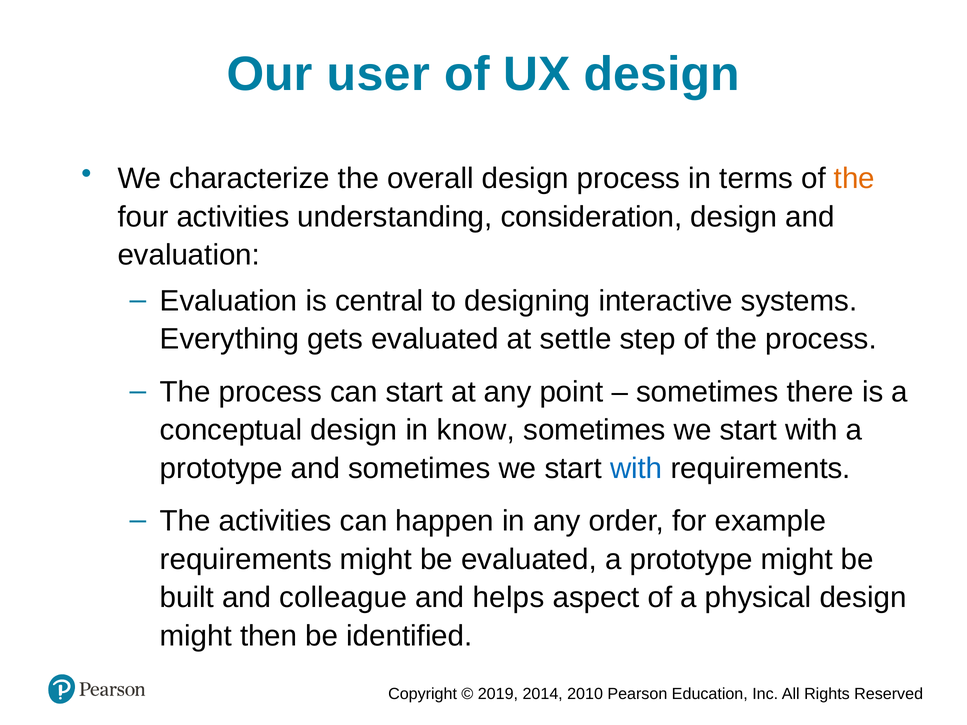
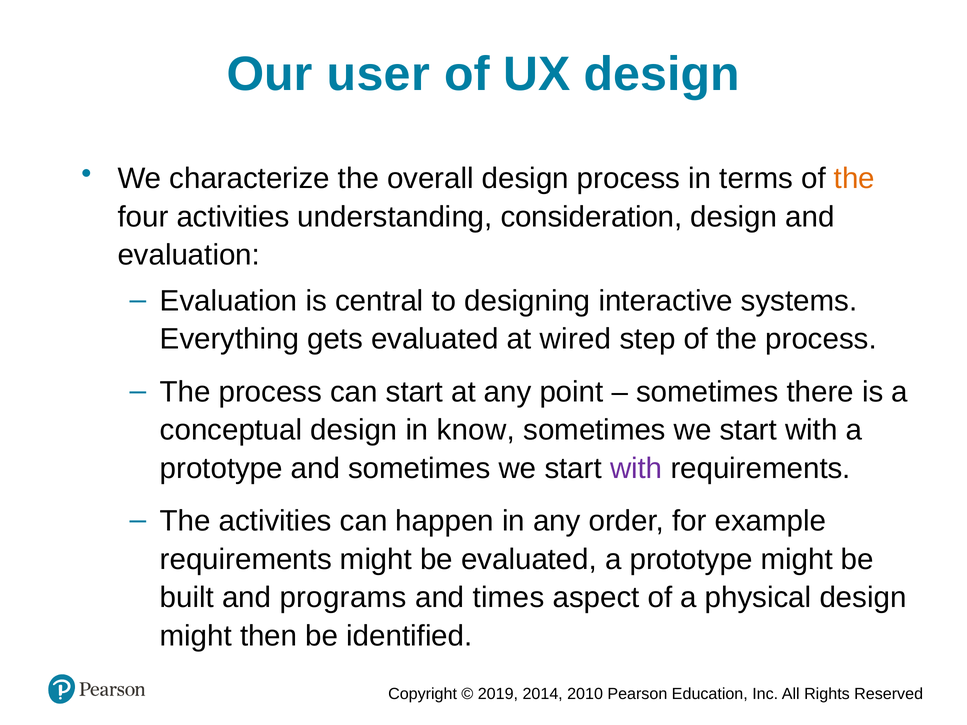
settle: settle -> wired
with at (636, 469) colour: blue -> purple
colleague: colleague -> programs
helps: helps -> times
